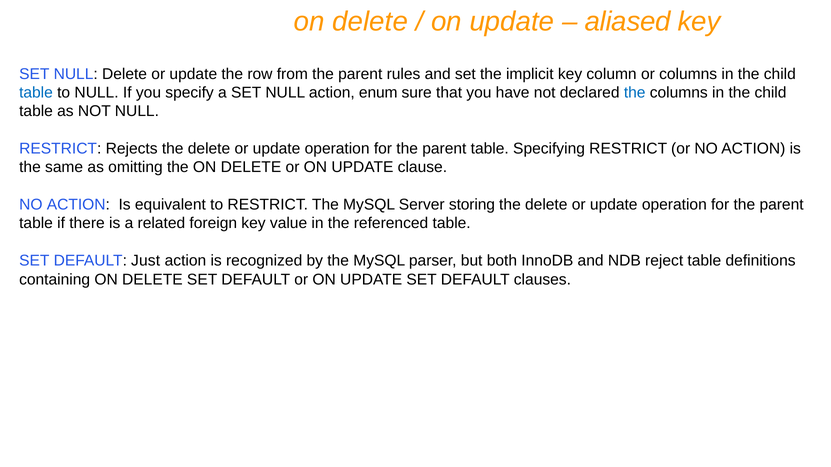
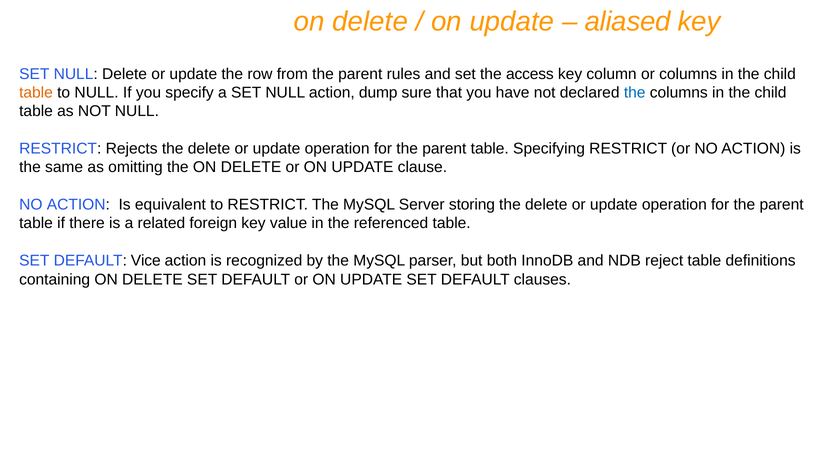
implicit: implicit -> access
table at (36, 93) colour: blue -> orange
enum: enum -> dump
Just: Just -> Vice
